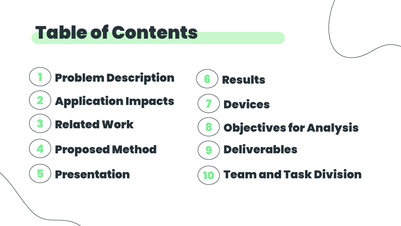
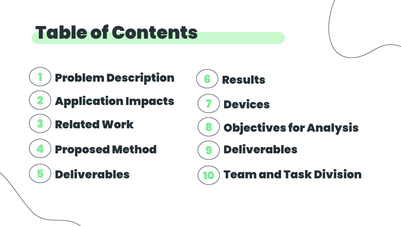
Presentation at (92, 175): Presentation -> Deliverables
